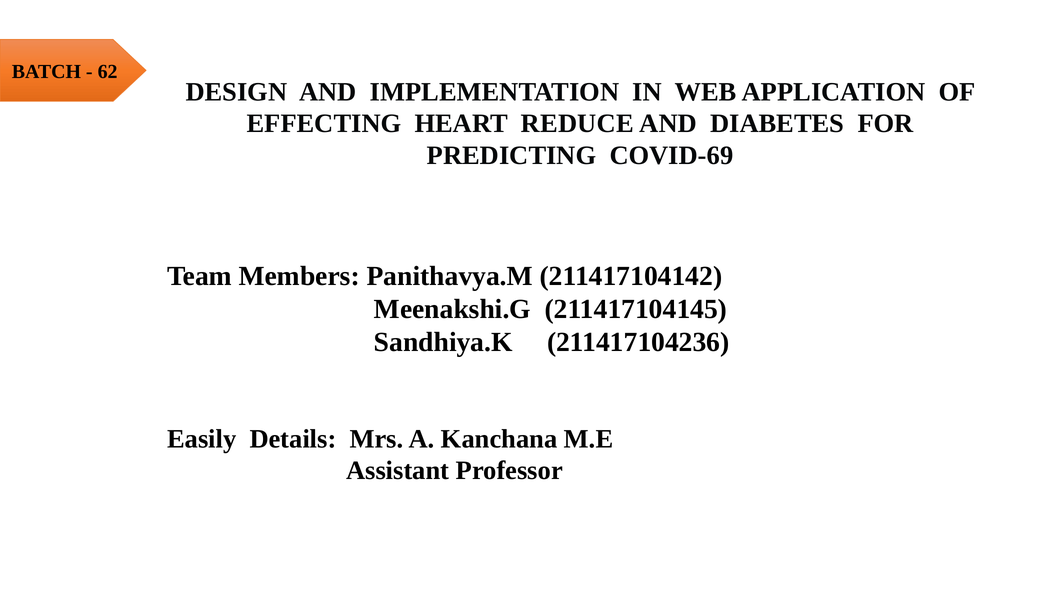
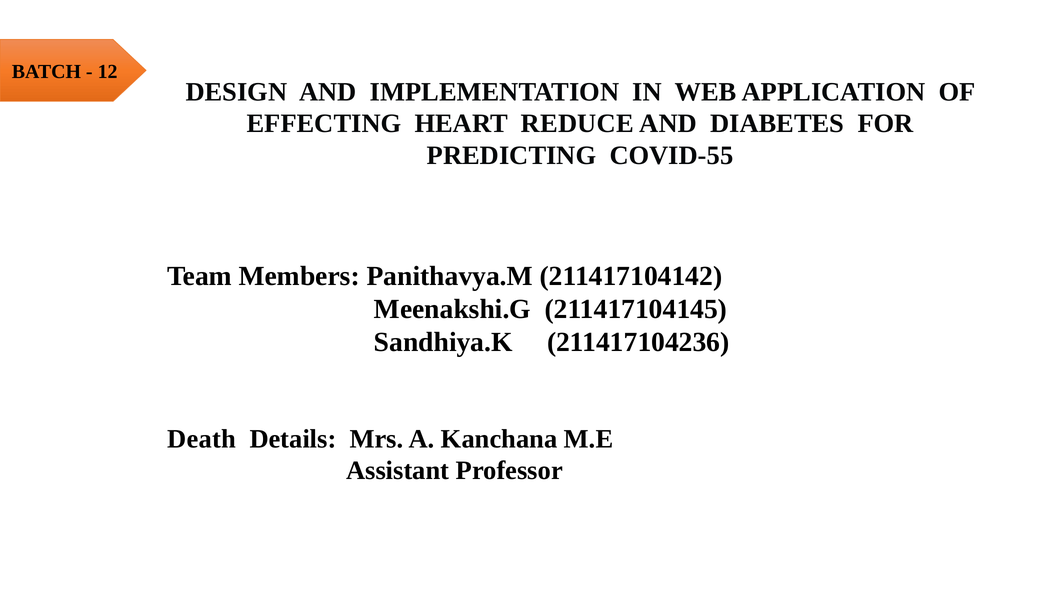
62: 62 -> 12
COVID-69: COVID-69 -> COVID-55
Easily: Easily -> Death
